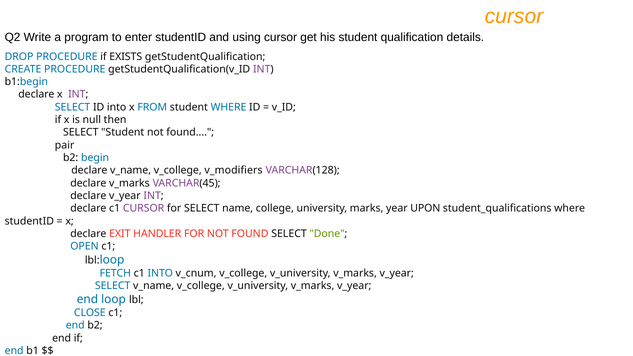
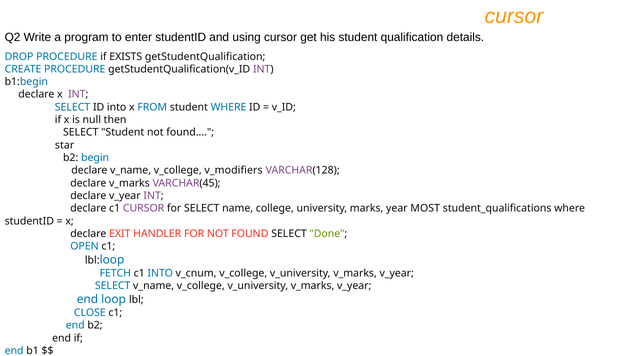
pair: pair -> star
UPON: UPON -> MOST
